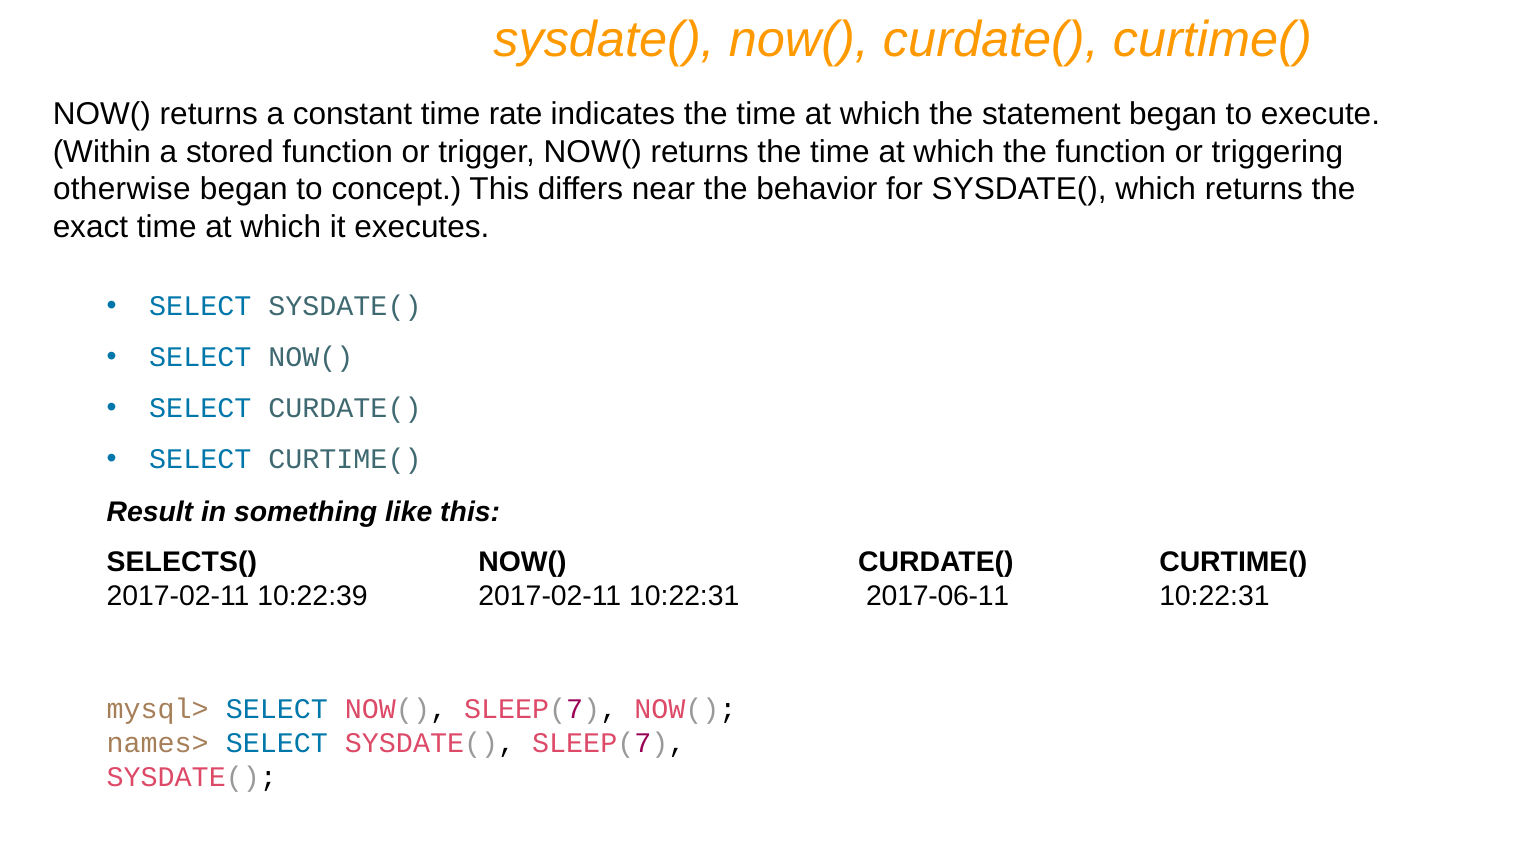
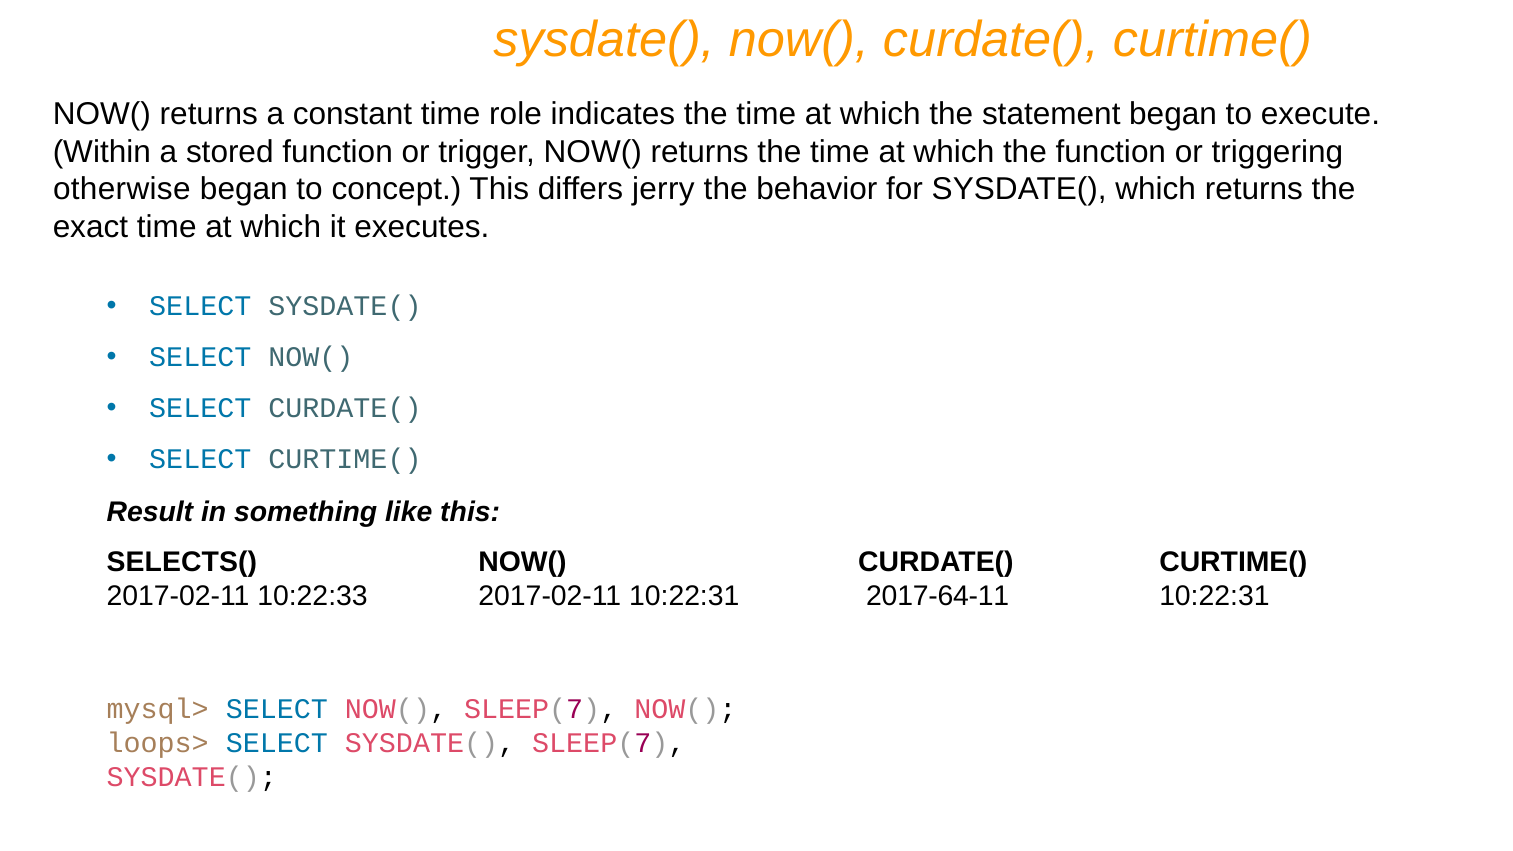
rate: rate -> role
near: near -> jerry
10:22:39: 10:22:39 -> 10:22:33
2017-06-11: 2017-06-11 -> 2017-64-11
names>: names> -> loops>
